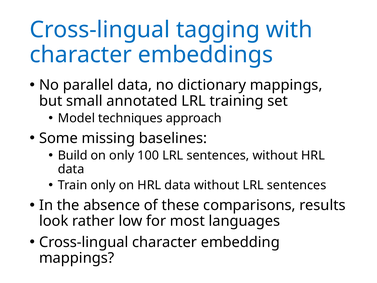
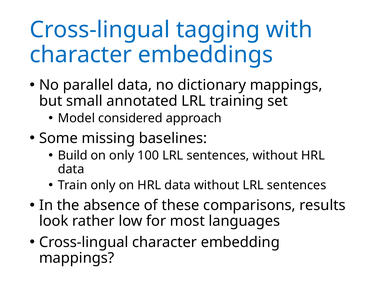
techniques: techniques -> considered
